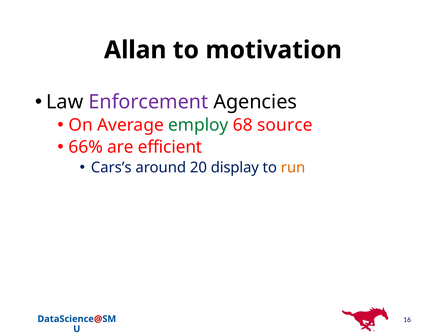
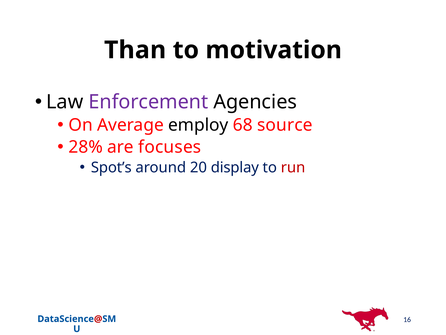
Allan: Allan -> Than
employ colour: green -> black
66%: 66% -> 28%
efficient: efficient -> focuses
Cars’s: Cars’s -> Spot’s
run colour: orange -> red
